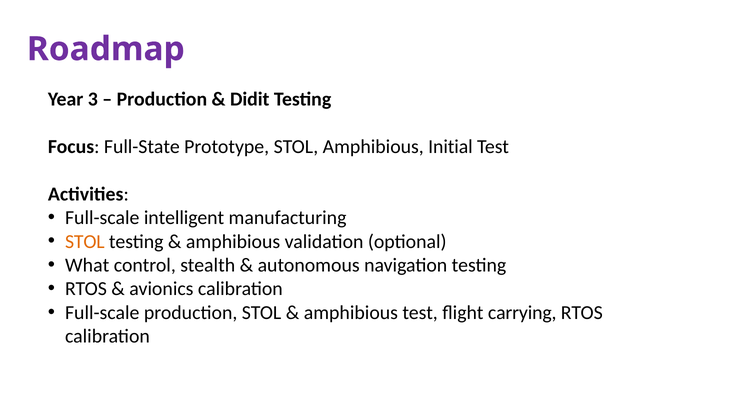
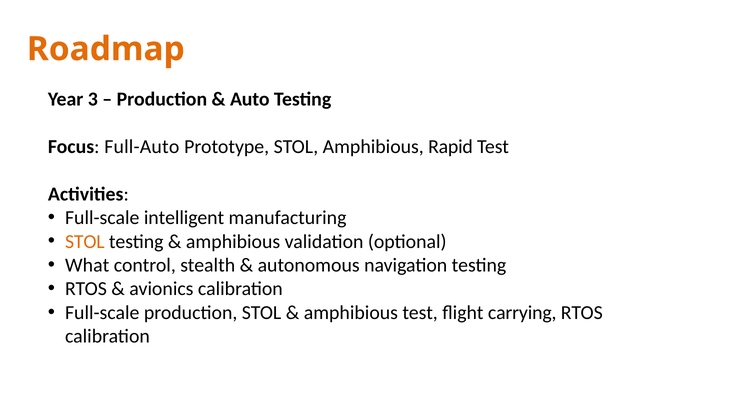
Roadmap colour: purple -> orange
Didit: Didit -> Auto
Full-State: Full-State -> Full-Auto
Initial: Initial -> Rapid
